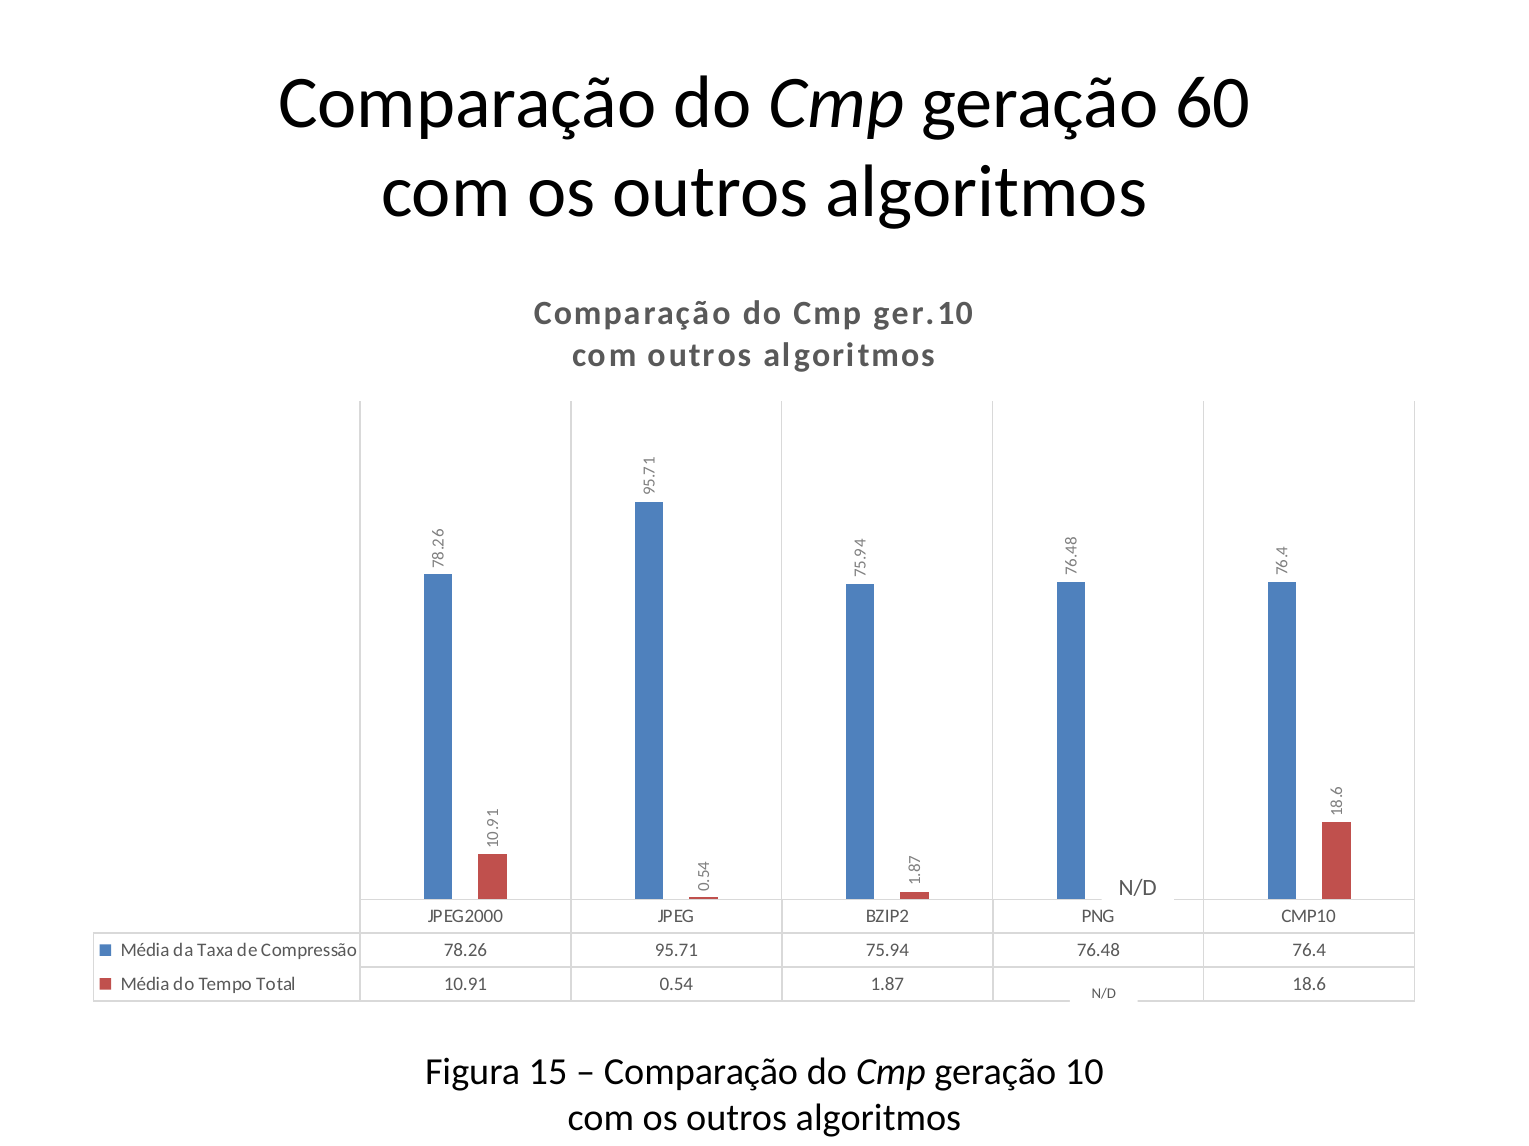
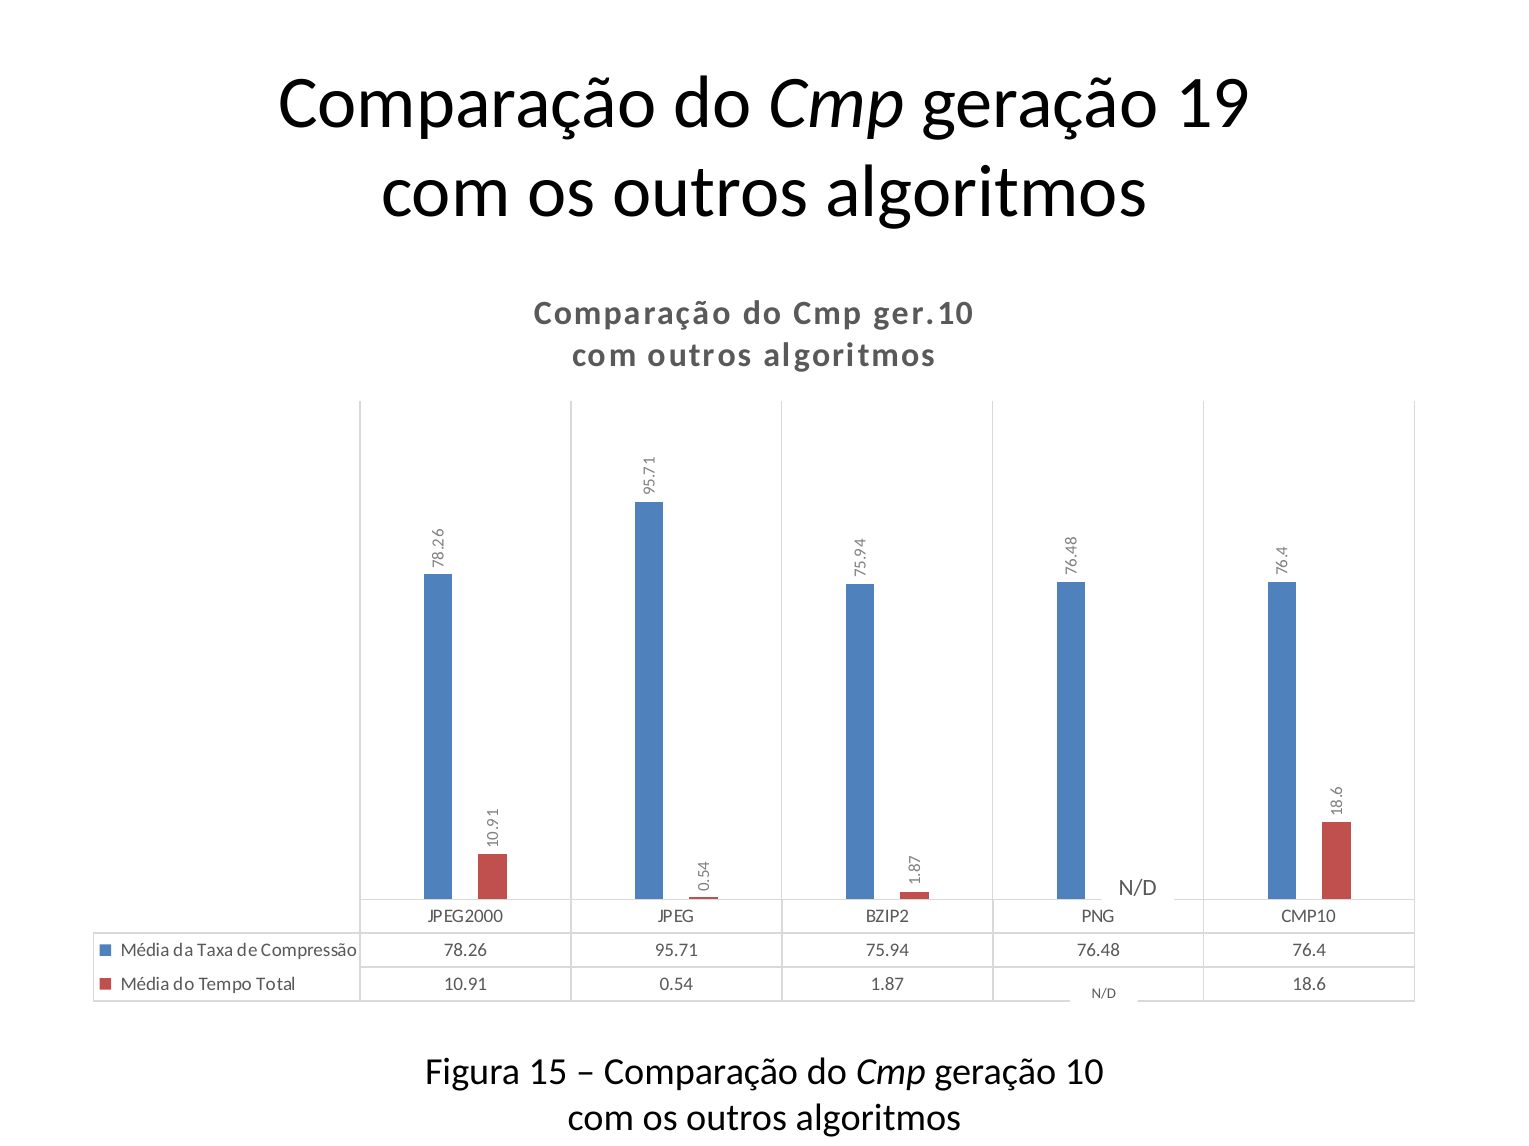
60: 60 -> 19
